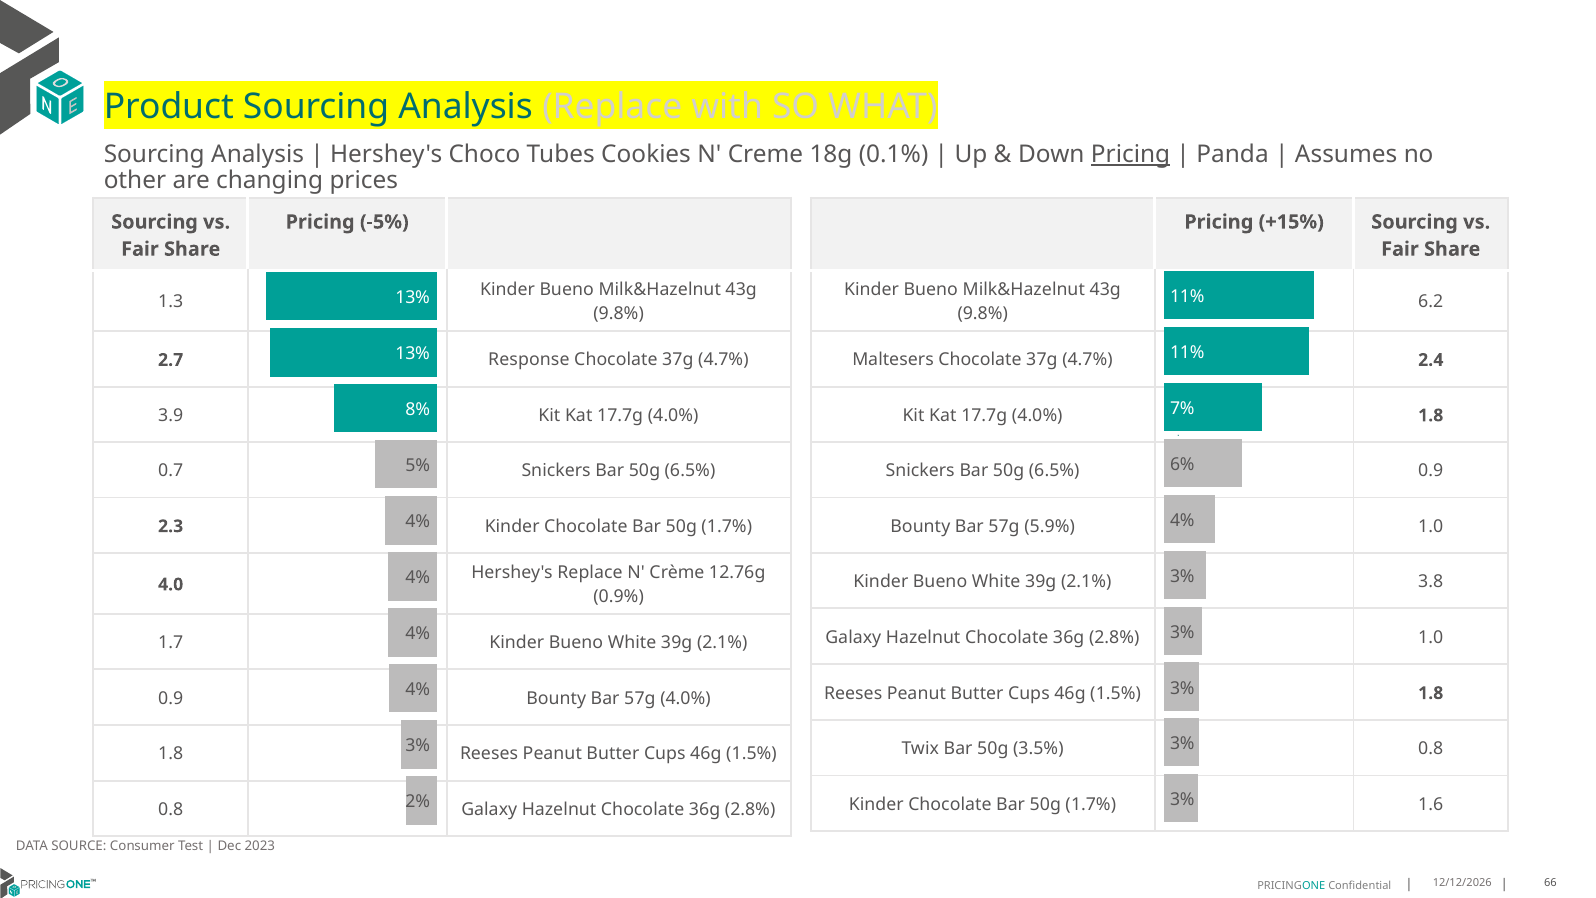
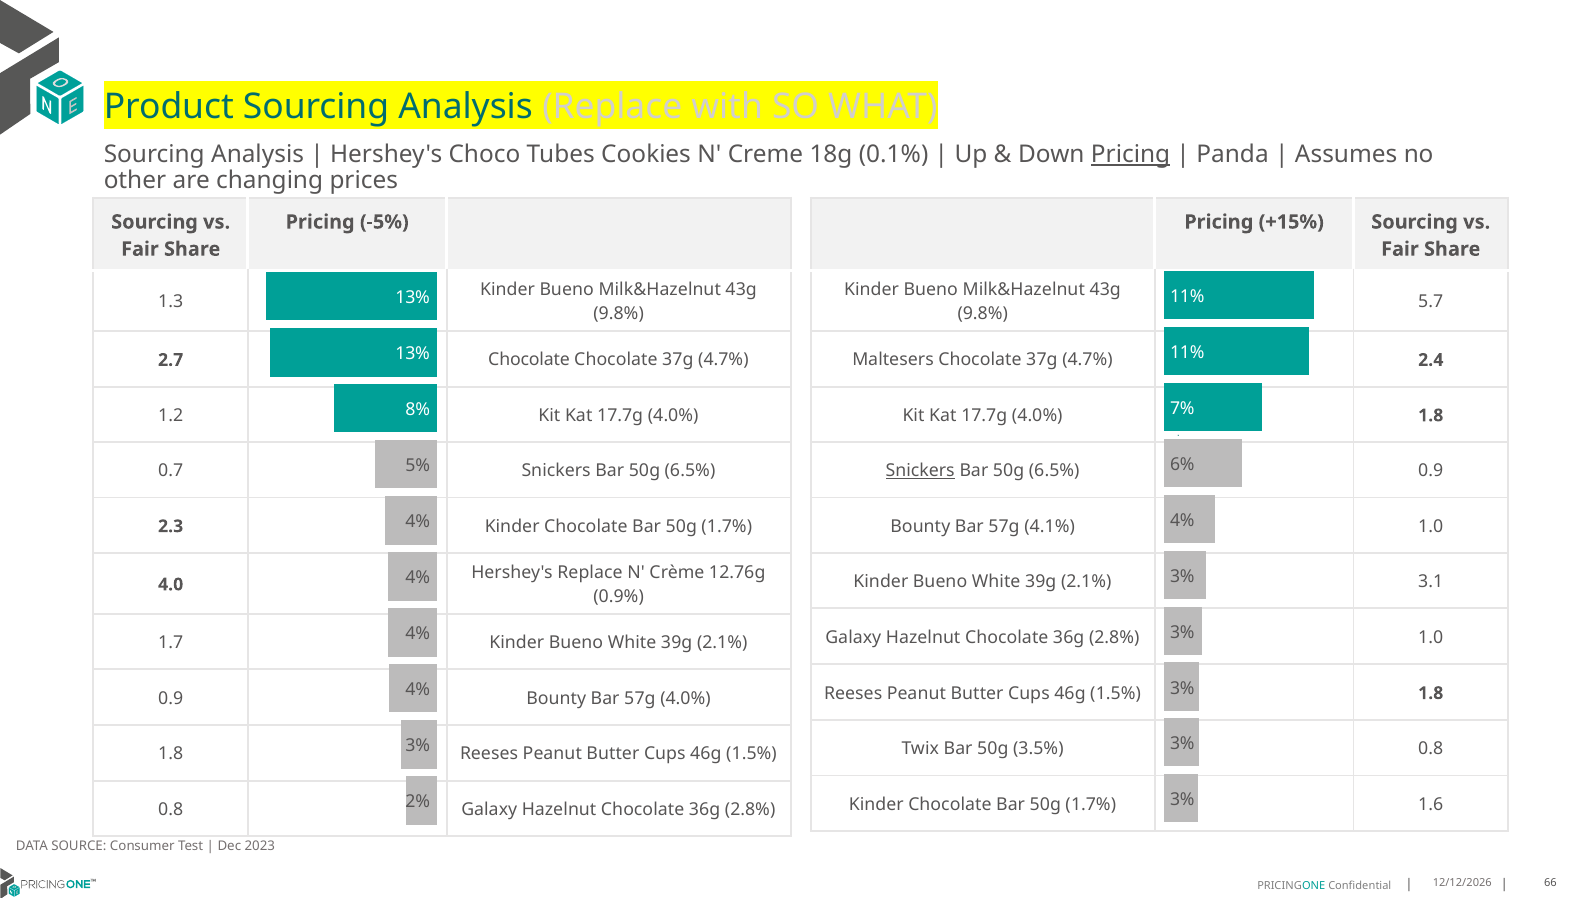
6.2: 6.2 -> 5.7
2.7 Response: Response -> Chocolate
3.9: 3.9 -> 1.2
Snickers at (920, 471) underline: none -> present
5.9%: 5.9% -> 4.1%
3.8: 3.8 -> 3.1
